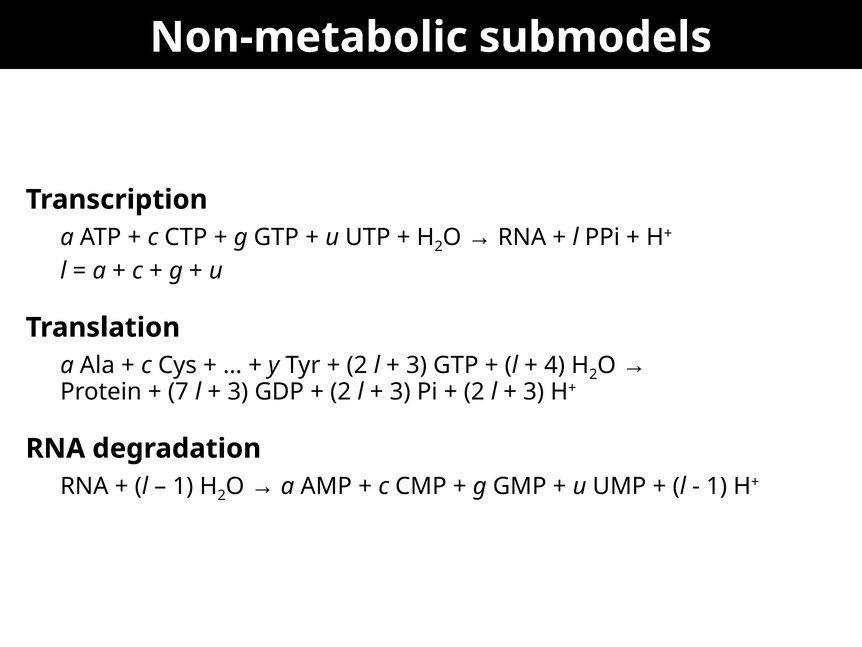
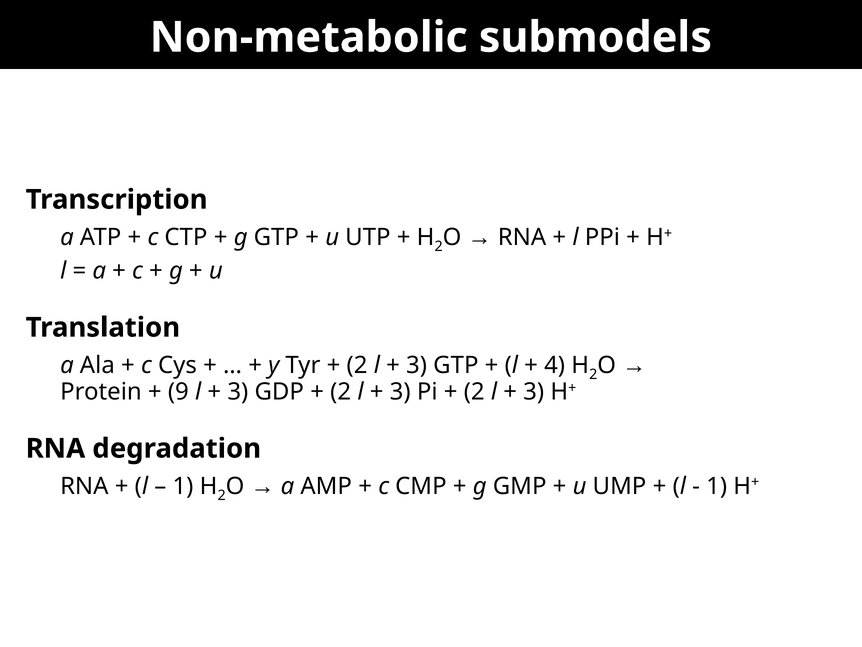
7: 7 -> 9
